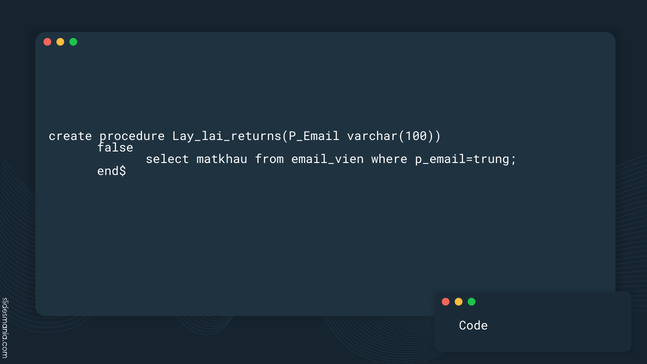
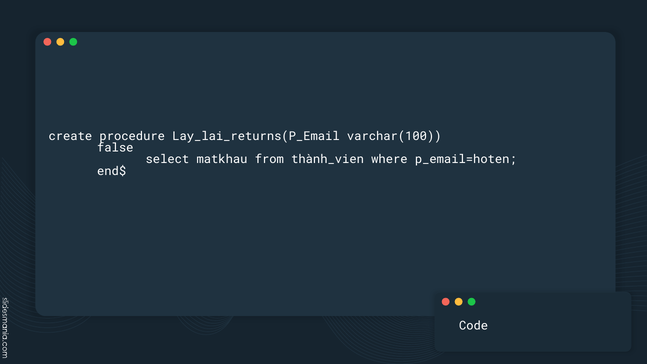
email_vien: email_vien -> thành_vien
p_email=trung: p_email=trung -> p_email=hoten
